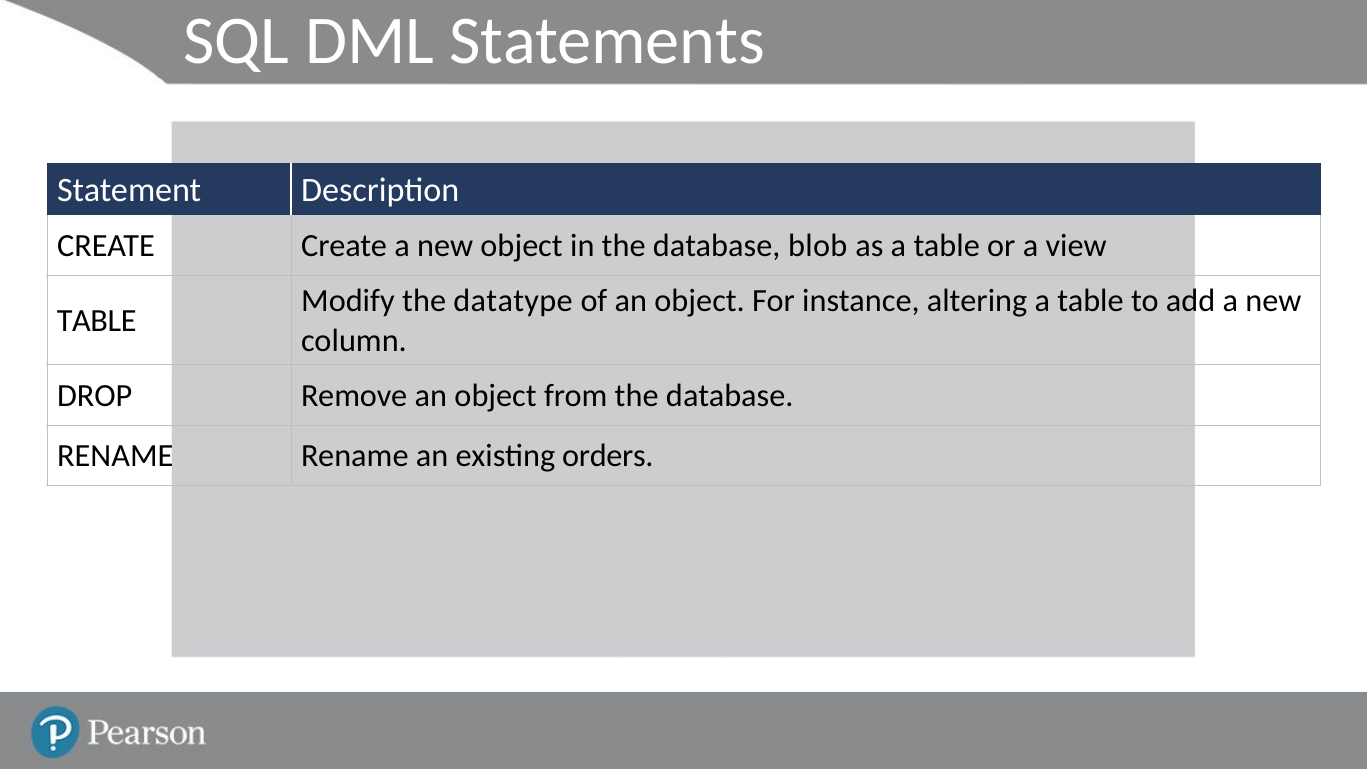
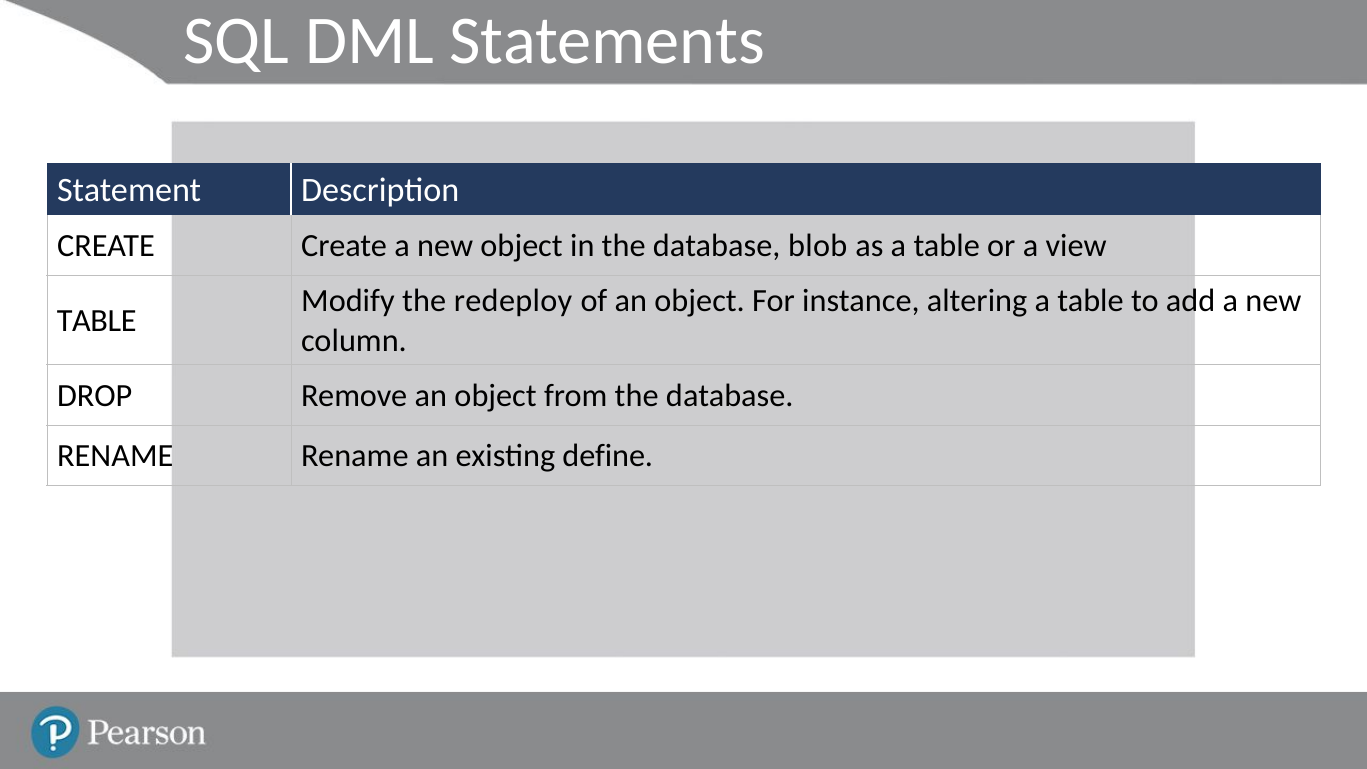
datatype: datatype -> redeploy
orders: orders -> define
